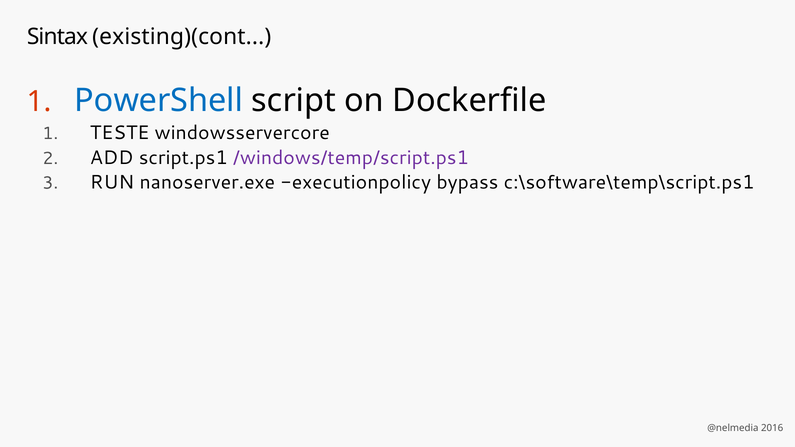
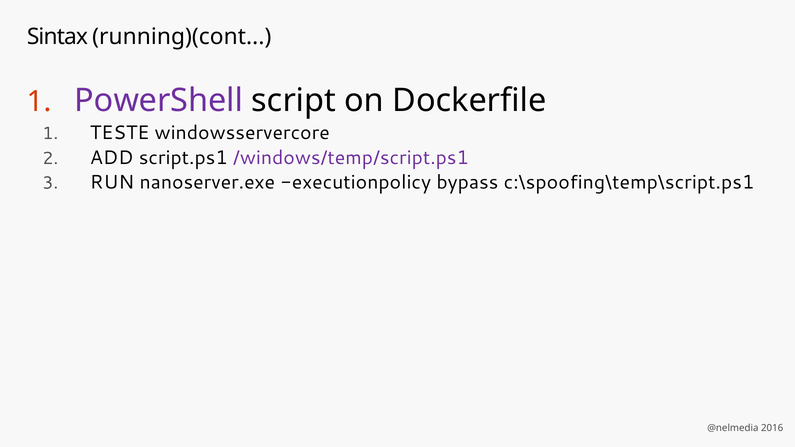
existing)(cont: existing)(cont -> running)(cont
PowerShell colour: blue -> purple
c:\software\temp\script.ps1: c:\software\temp\script.ps1 -> c:\spoofing\temp\script.ps1
